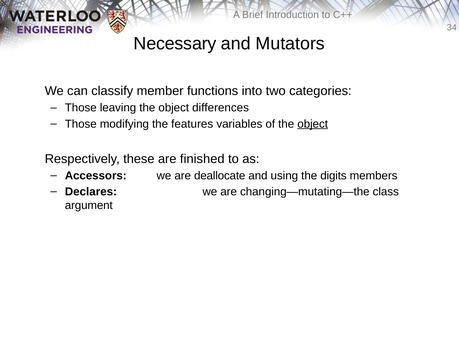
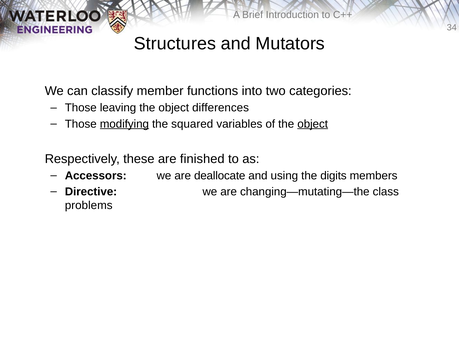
Necessary: Necessary -> Structures
modifying underline: none -> present
features: features -> squared
Declares: Declares -> Directive
argument: argument -> problems
